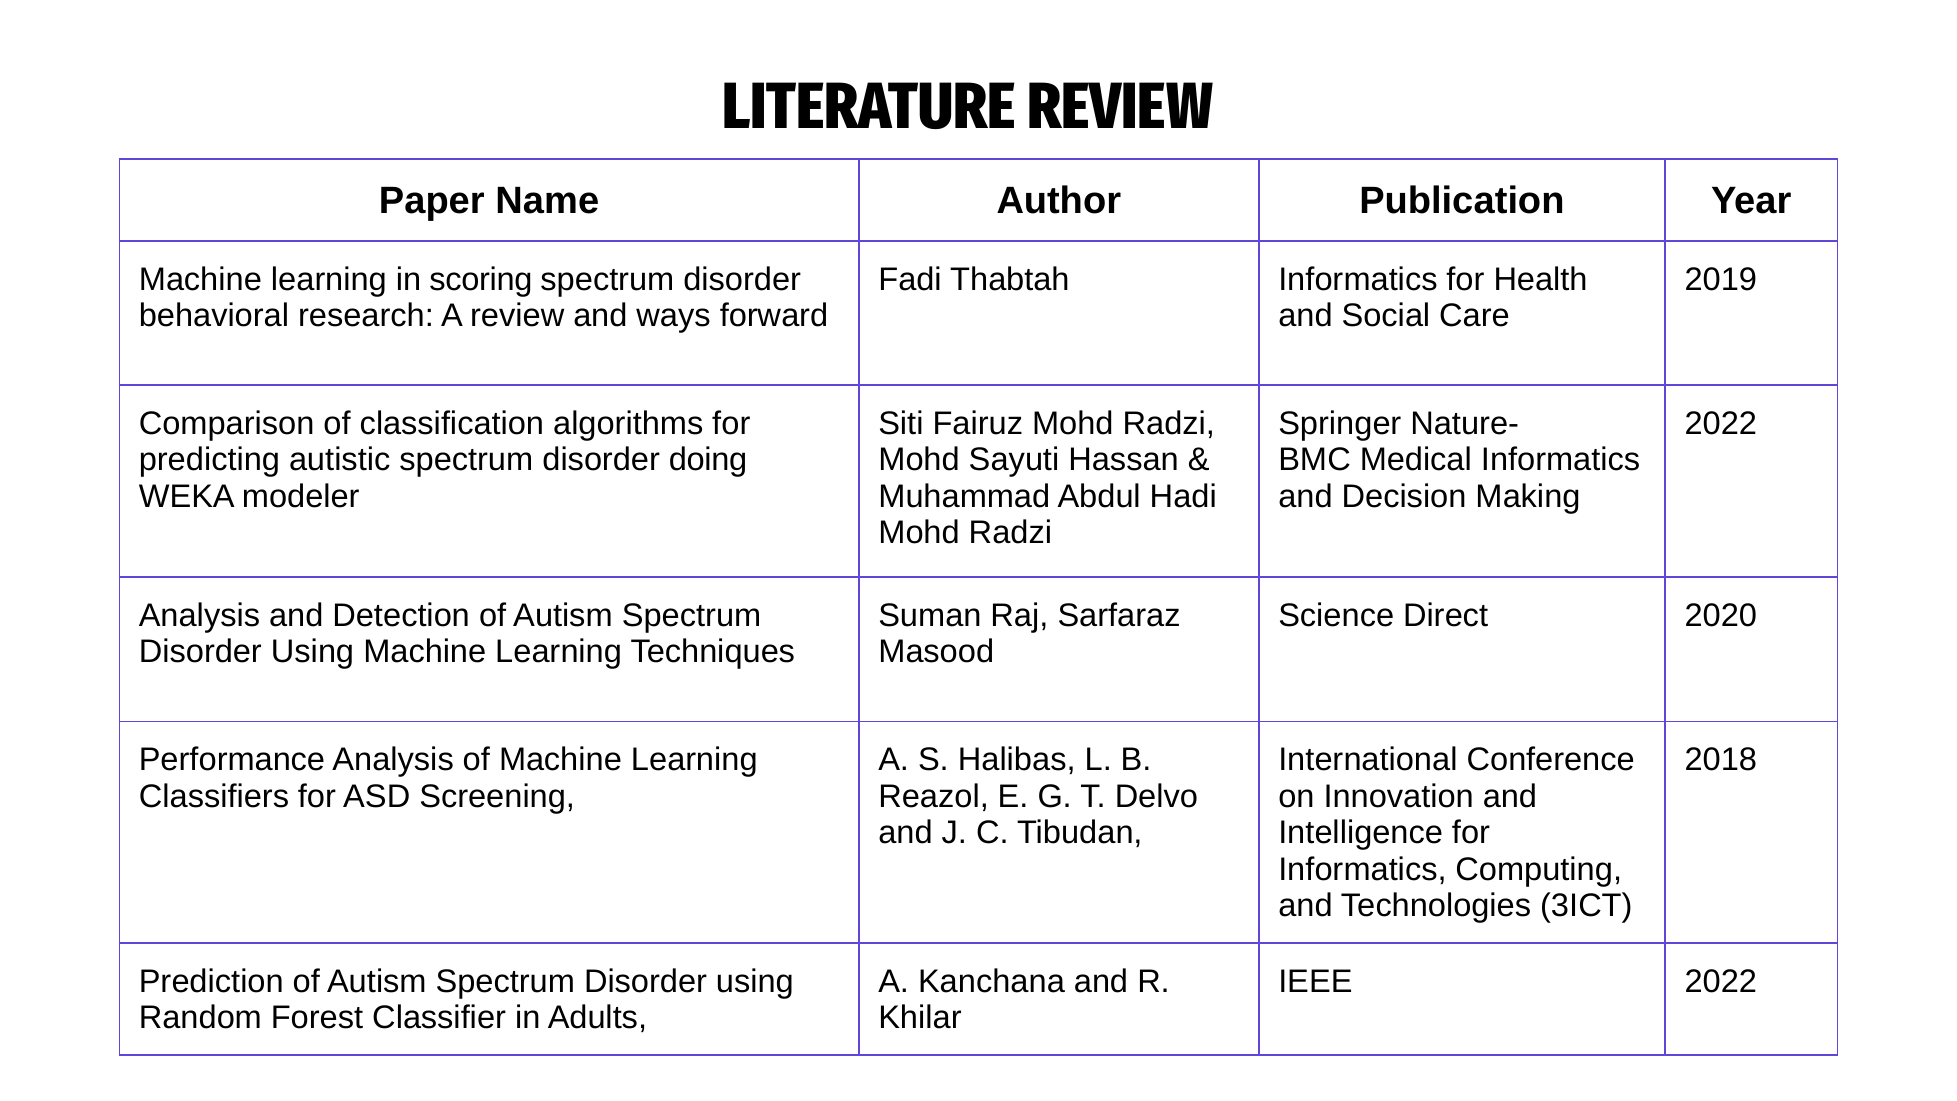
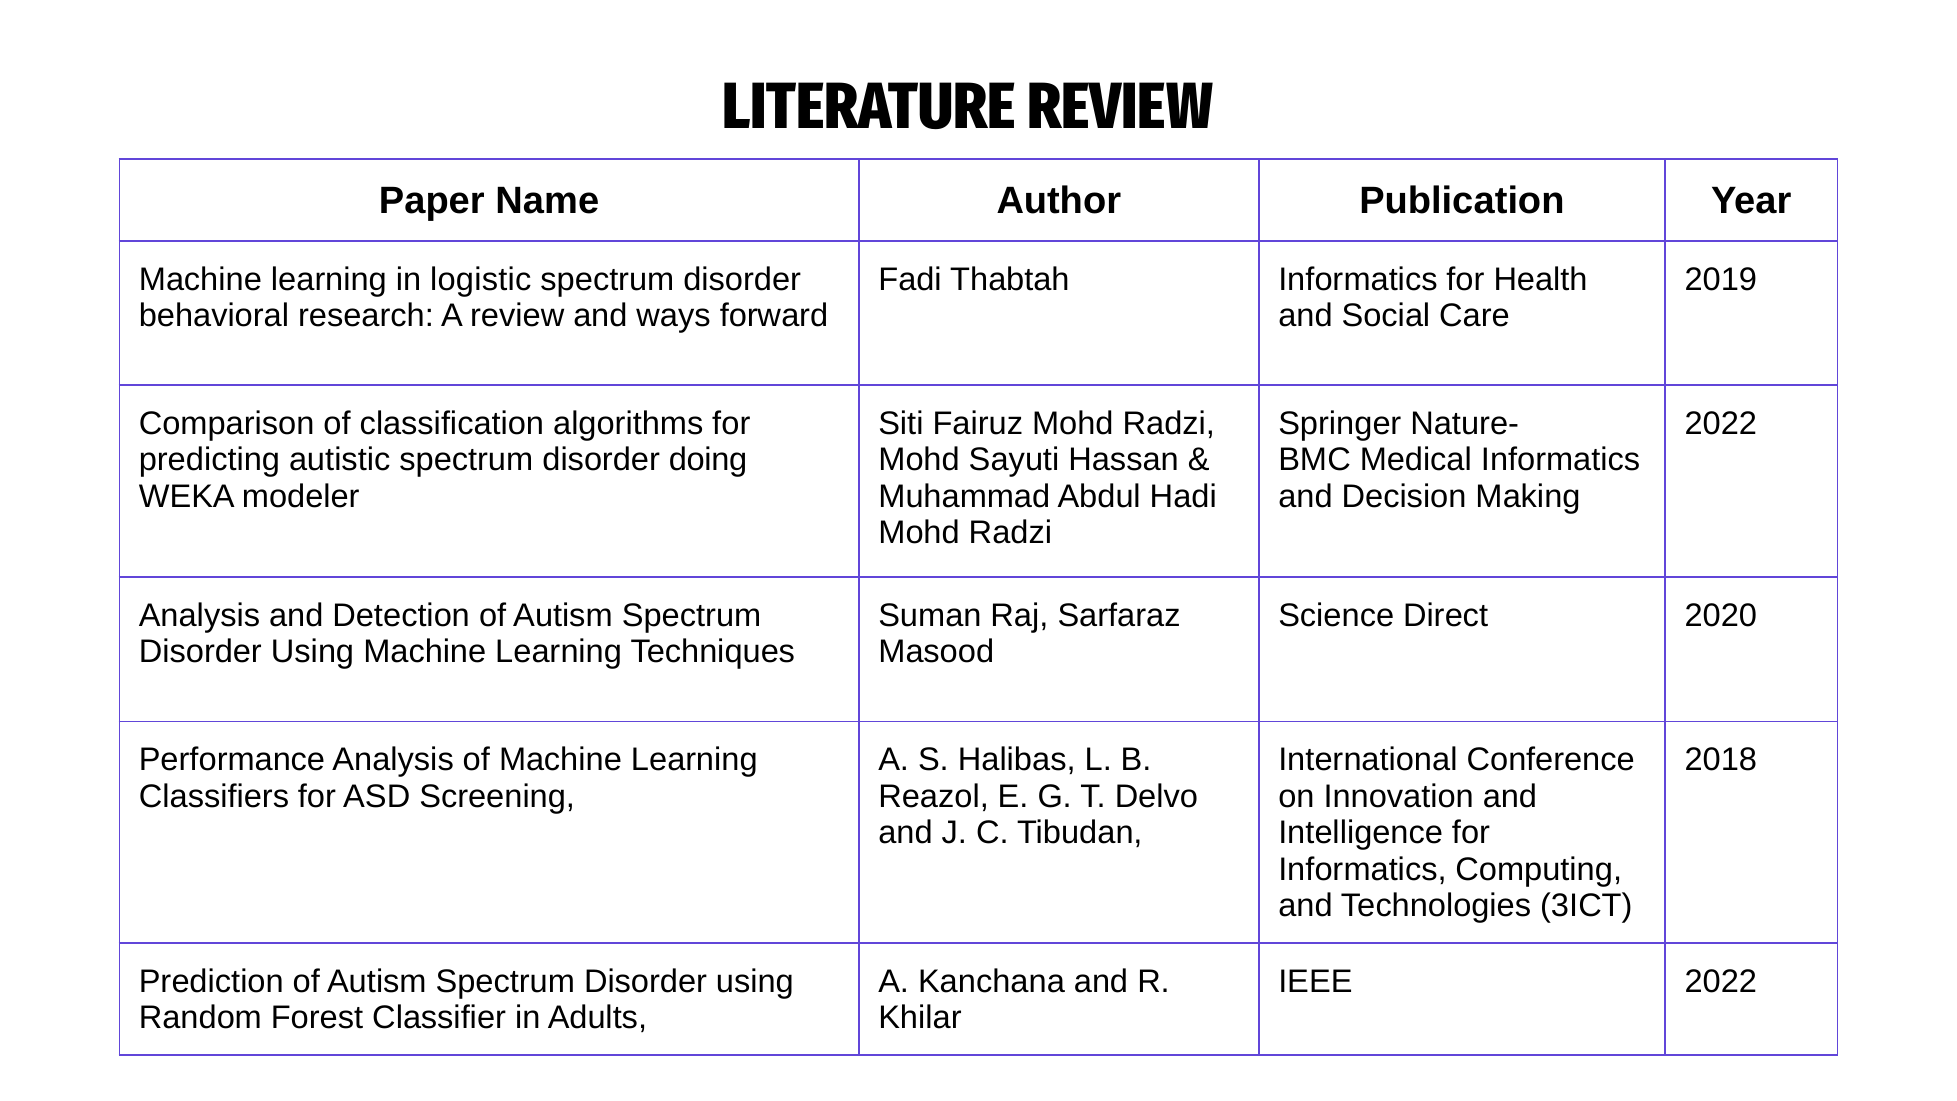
scoring: scoring -> logistic
